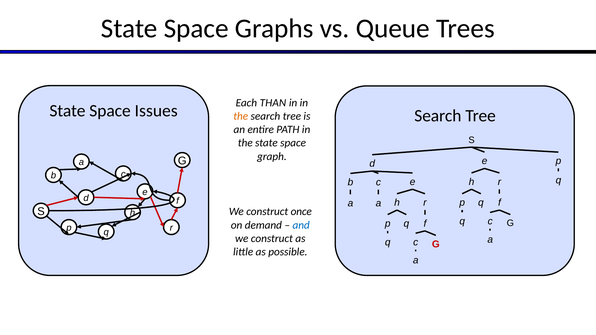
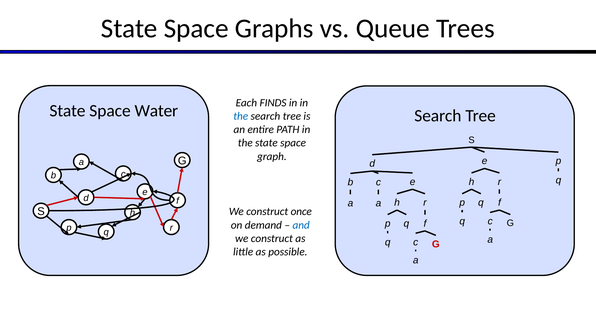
THAN: THAN -> FINDS
Issues: Issues -> Water
the at (241, 116) colour: orange -> blue
